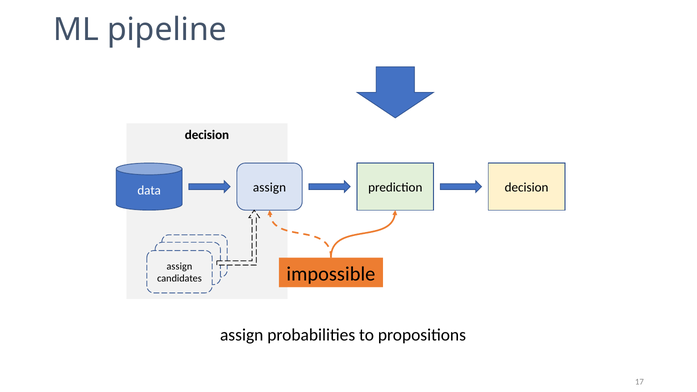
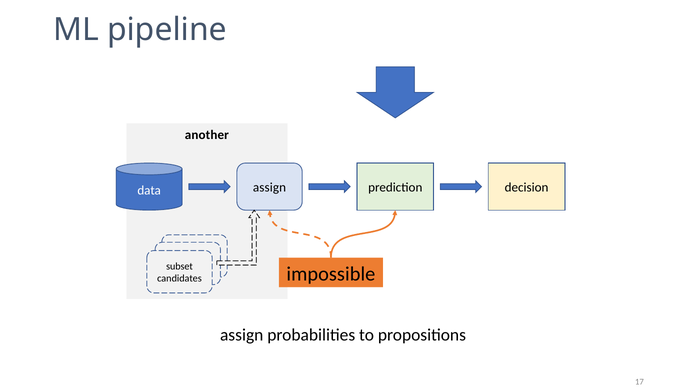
decision at (207, 135): decision -> another
assign at (179, 266): assign -> subset
